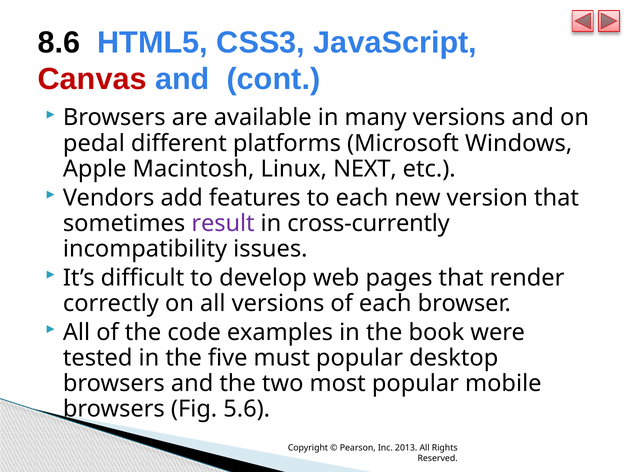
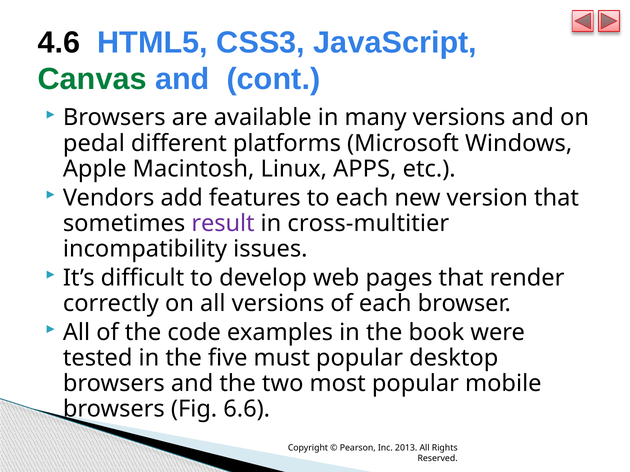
8.6: 8.6 -> 4.6
Canvas colour: red -> green
NEXT: NEXT -> APPS
cross-currently: cross-currently -> cross-multitier
5.6: 5.6 -> 6.6
